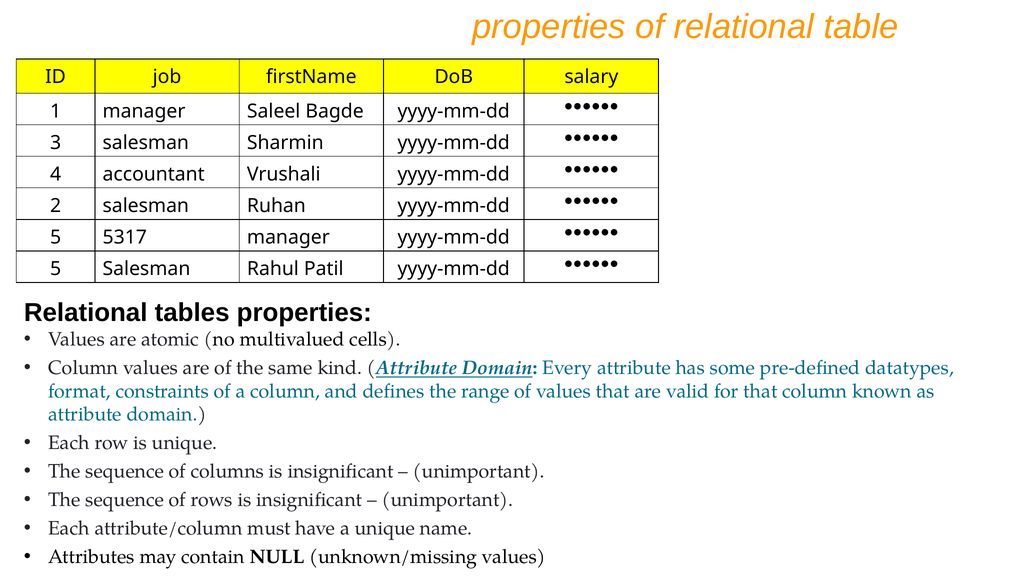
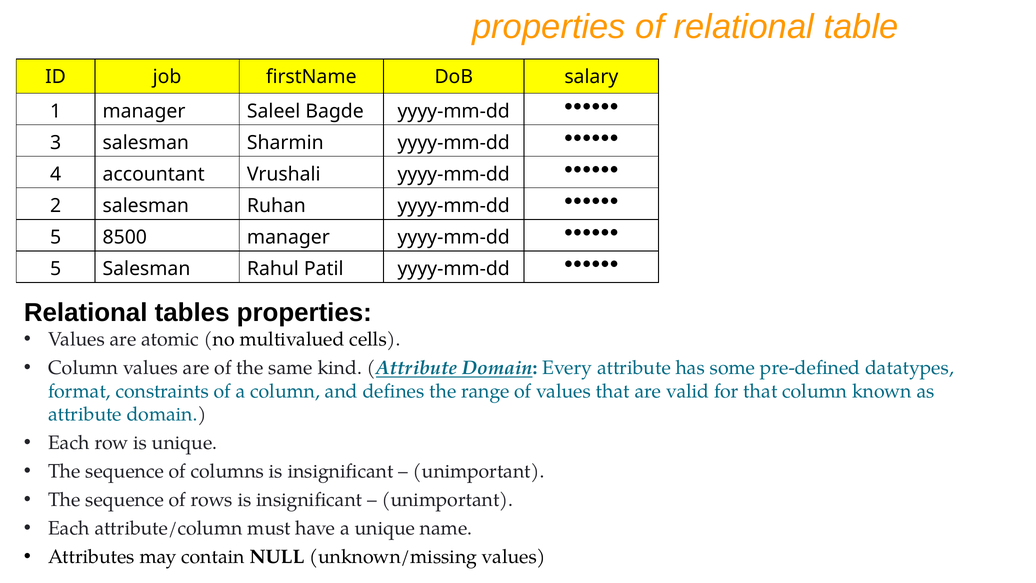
5317: 5317 -> 8500
